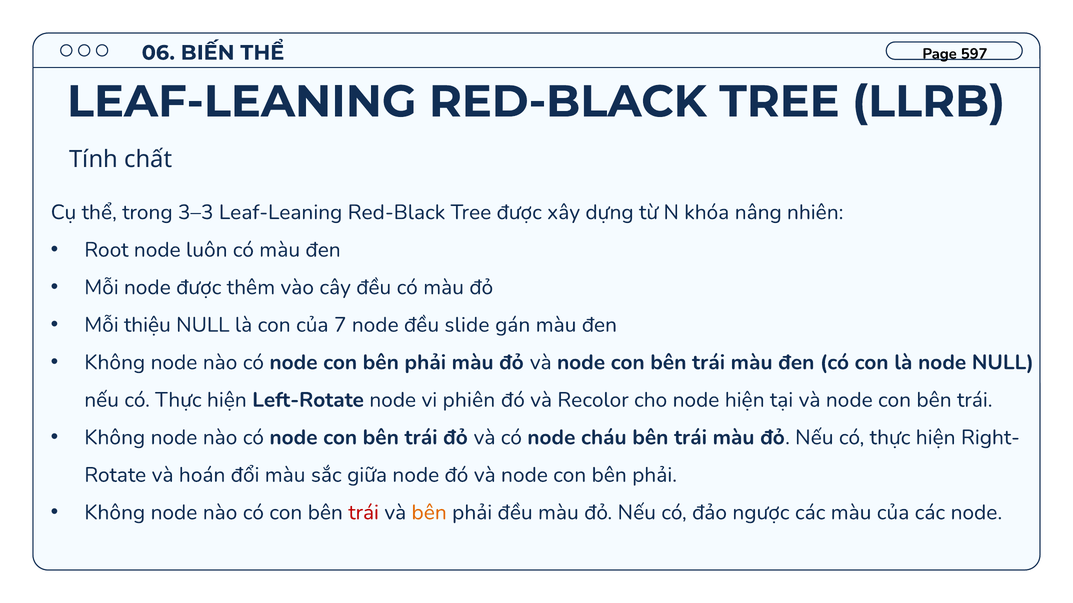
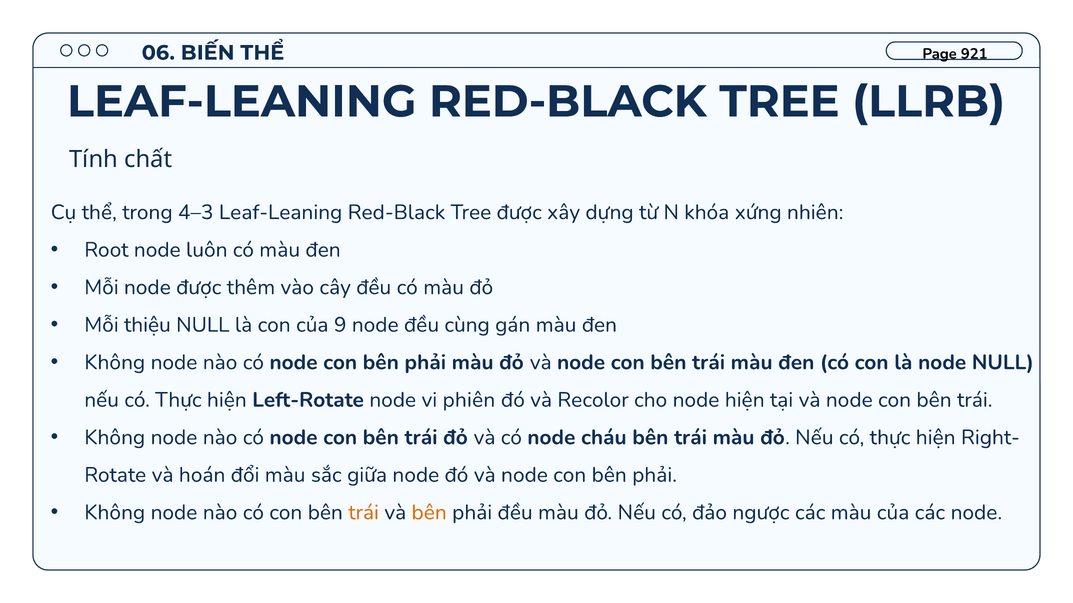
597: 597 -> 921
3–3: 3–3 -> 4–3
nâng: nâng -> xứng
7: 7 -> 9
slide: slide -> cùng
trái at (364, 513) colour: red -> orange
